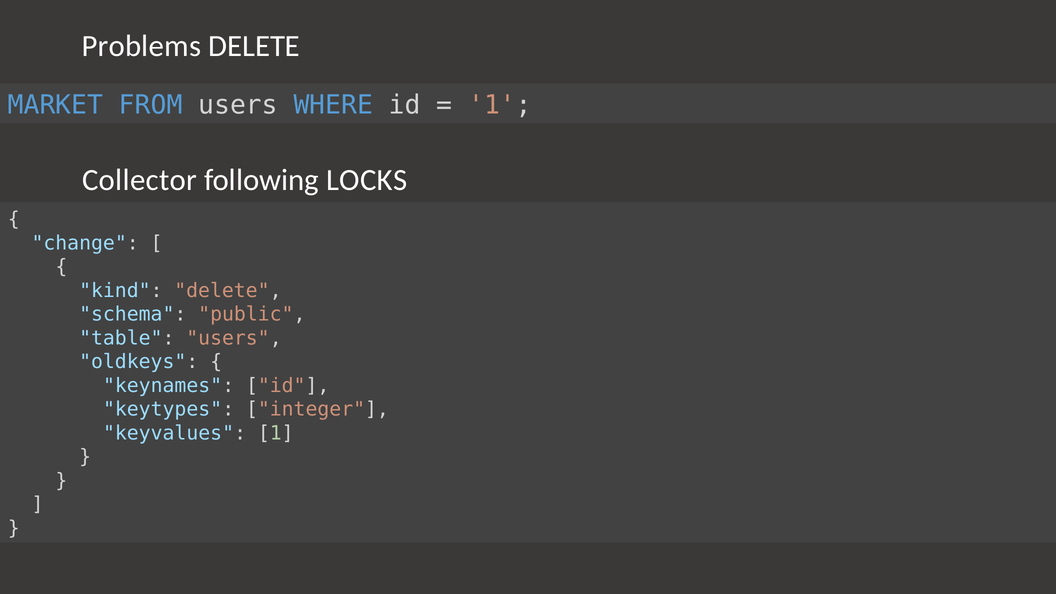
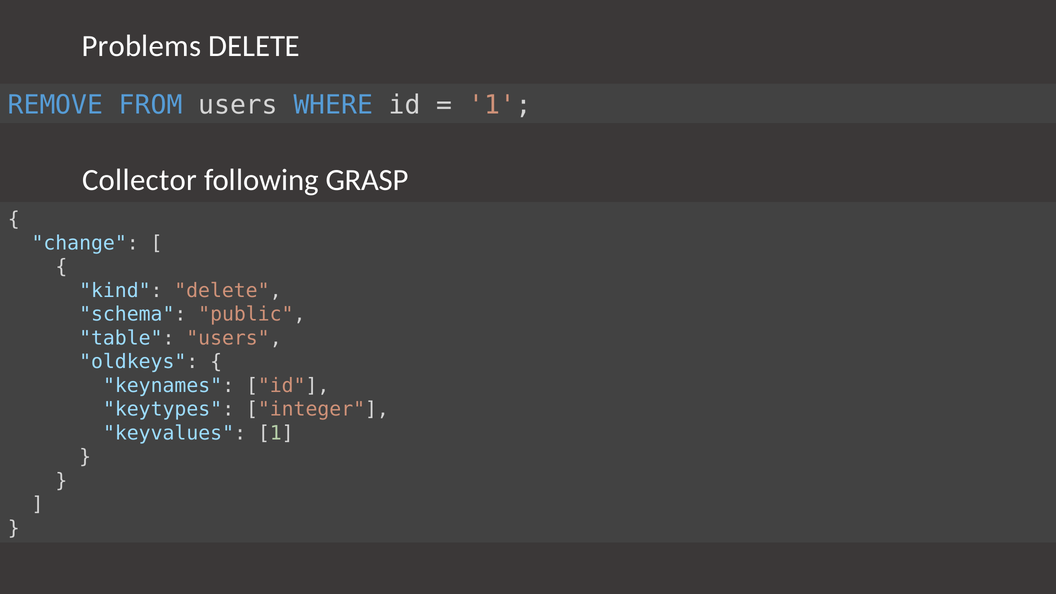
MARKET: MARKET -> REMOVE
LOCKS: LOCKS -> GRASP
